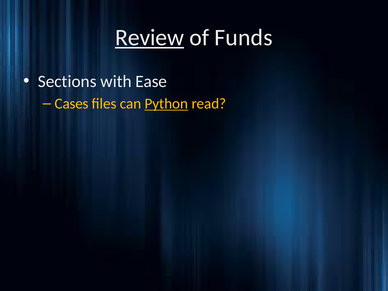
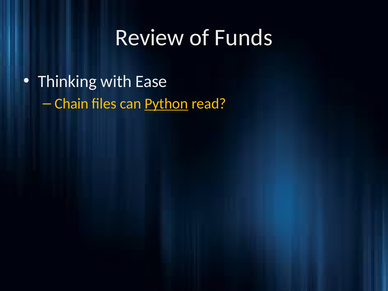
Review underline: present -> none
Sections: Sections -> Thinking
Cases: Cases -> Chain
